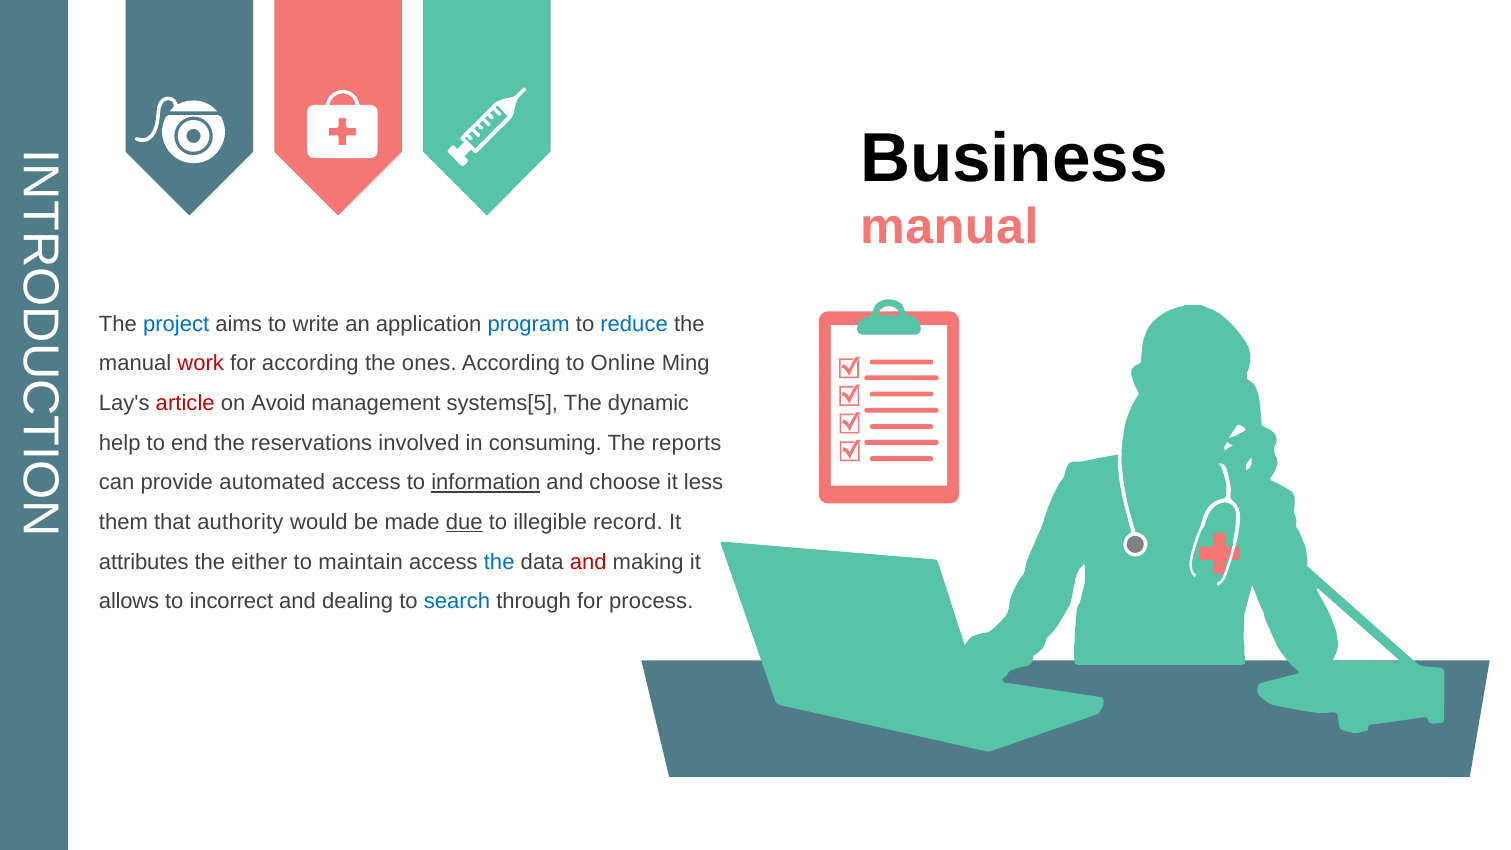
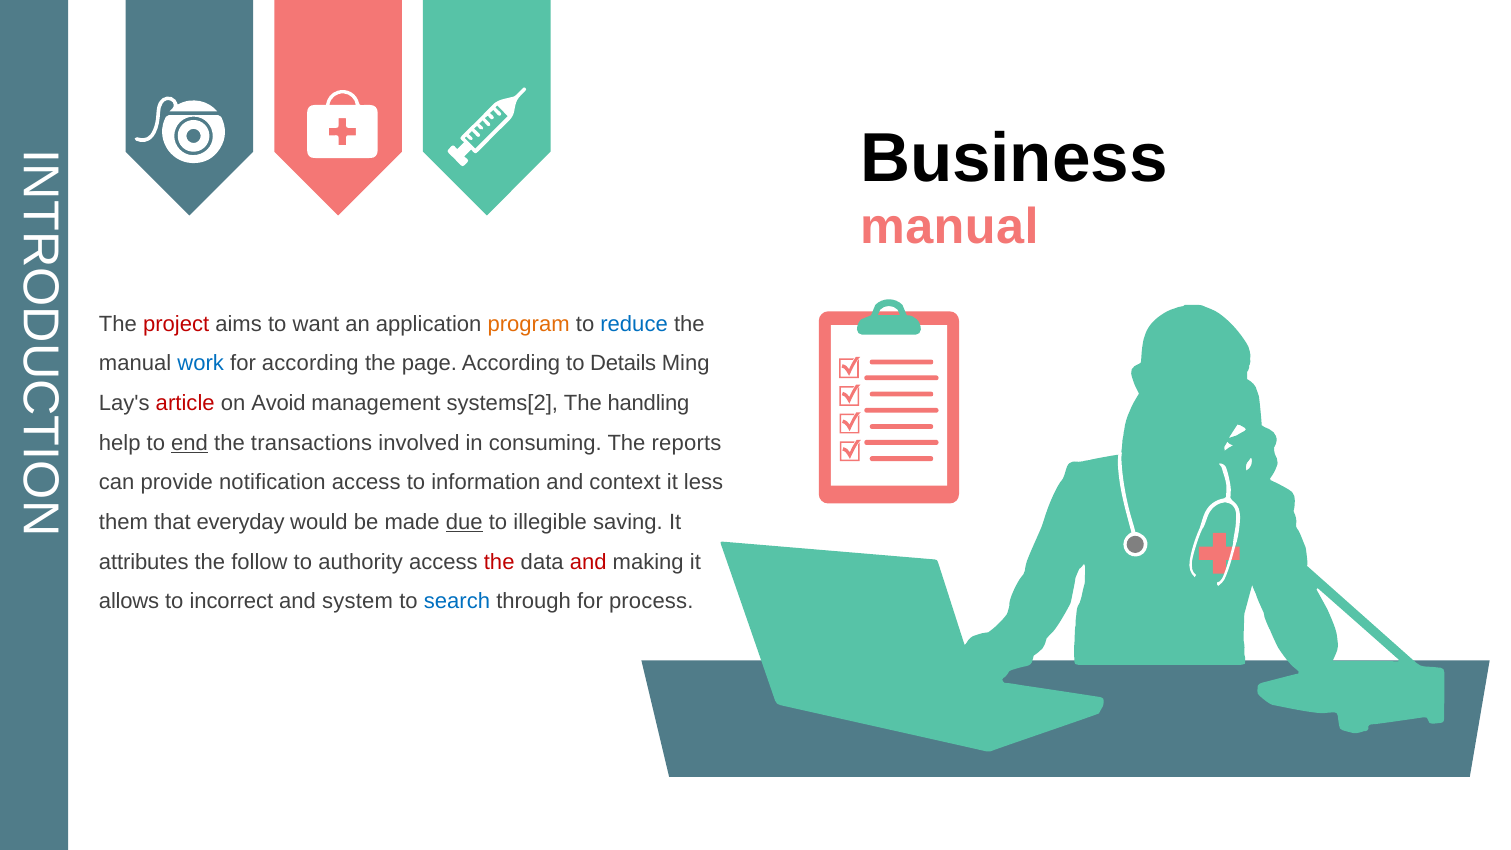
project colour: blue -> red
write: write -> want
program colour: blue -> orange
work colour: red -> blue
ones: ones -> page
Online: Online -> Details
systems[5: systems[5 -> systems[2
dynamic: dynamic -> handling
end underline: none -> present
reservations: reservations -> transactions
automated: automated -> notification
information underline: present -> none
choose: choose -> context
authority: authority -> everyday
record: record -> saving
either: either -> follow
maintain: maintain -> authority
the at (499, 562) colour: blue -> red
dealing: dealing -> system
